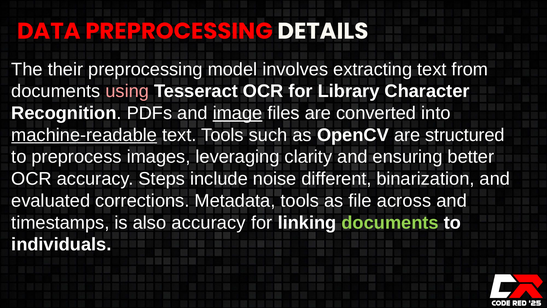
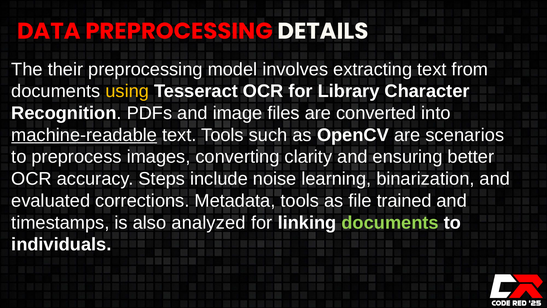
using colour: pink -> yellow
image underline: present -> none
structured: structured -> scenarios
leveraging: leveraging -> converting
different: different -> learning
across: across -> trained
also accuracy: accuracy -> analyzed
